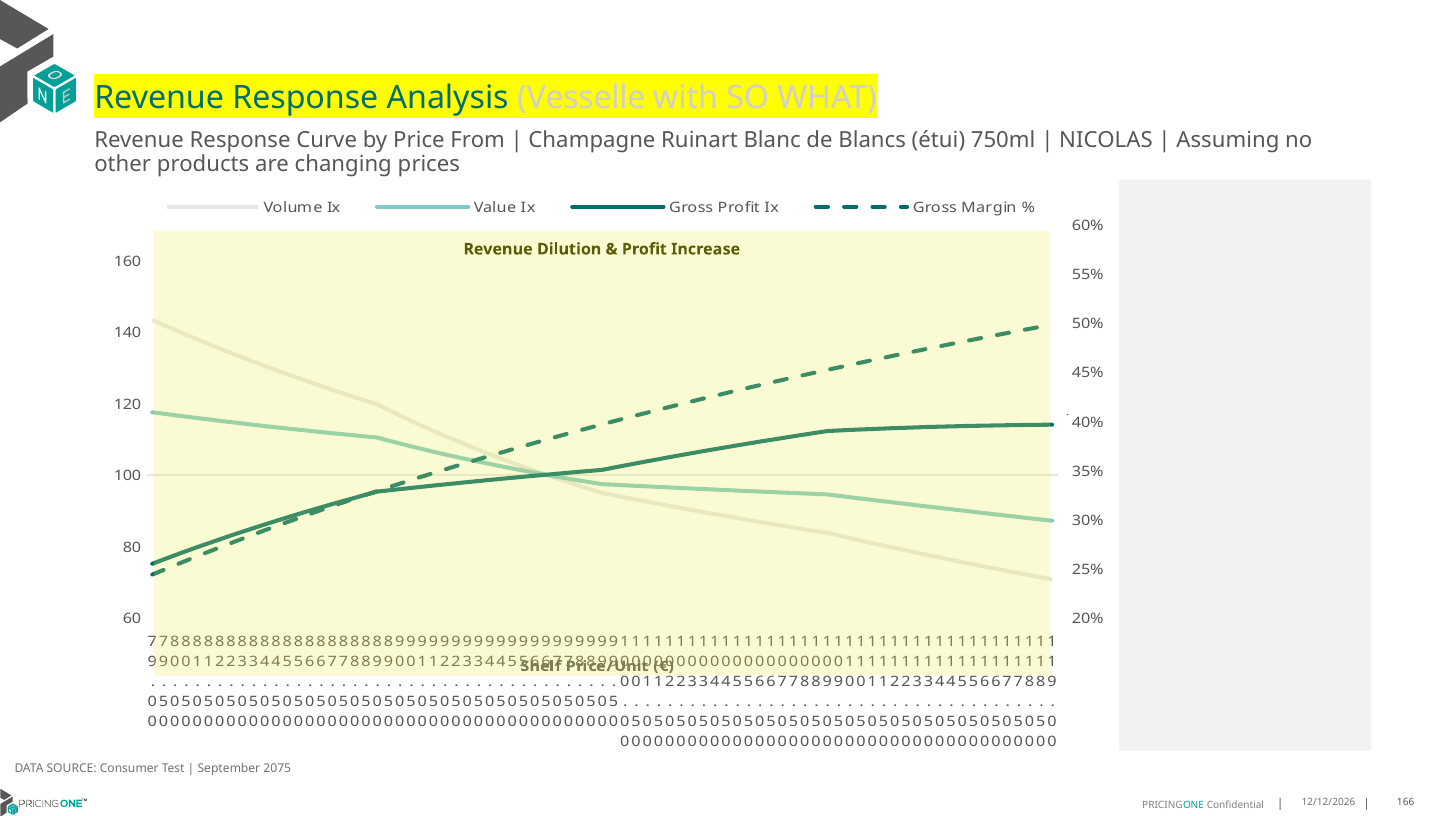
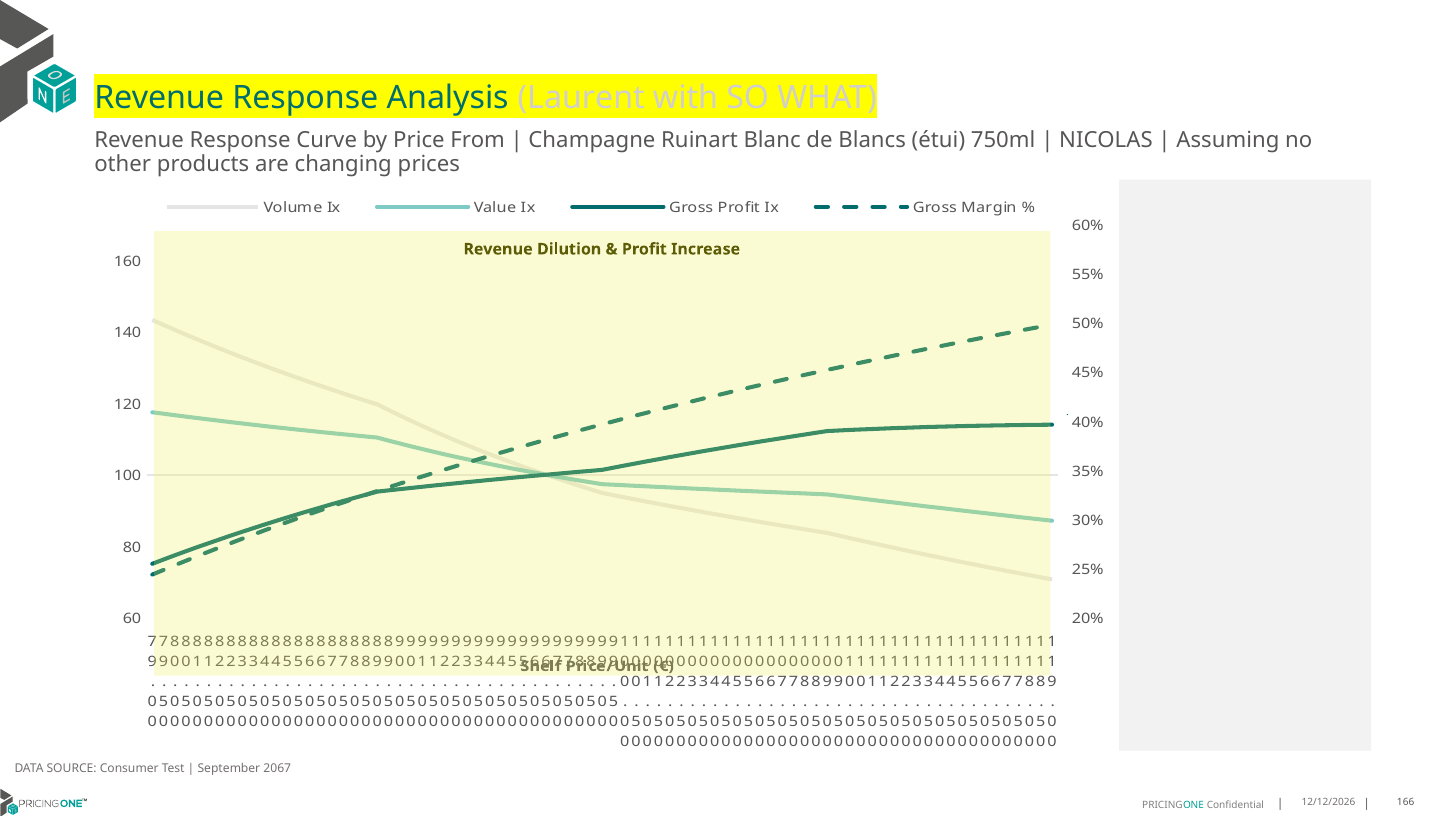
Vesselle: Vesselle -> Laurent
2075: 2075 -> 2067
